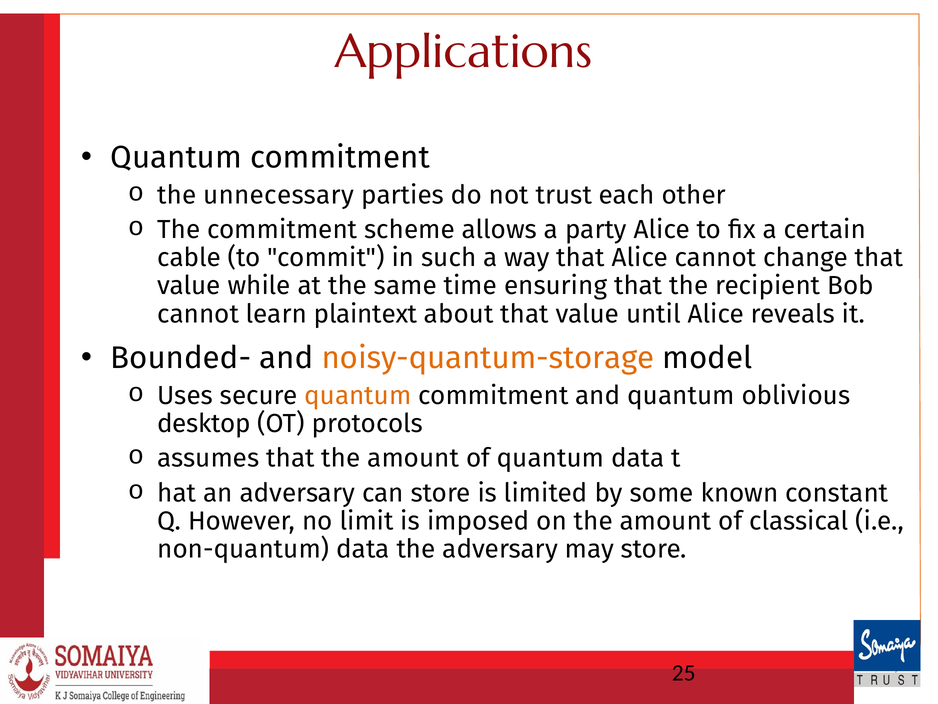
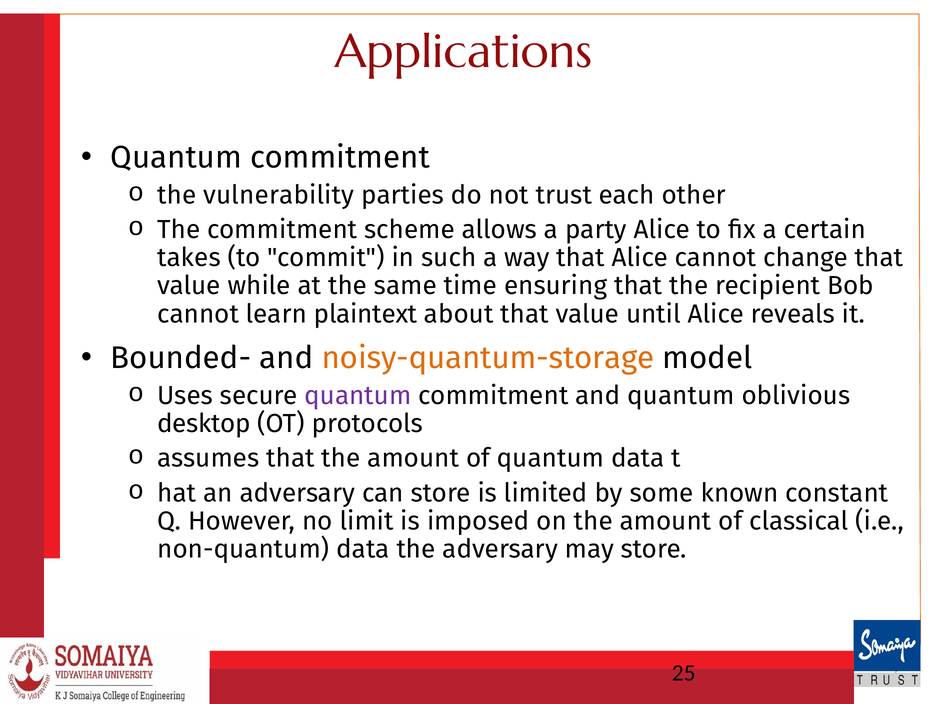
unnecessary: unnecessary -> vulnerability
cable: cable -> takes
quantum at (358, 395) colour: orange -> purple
